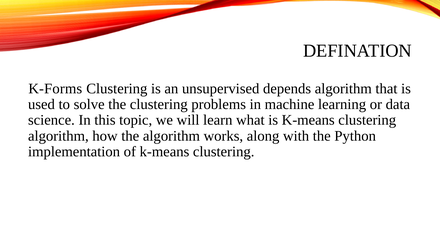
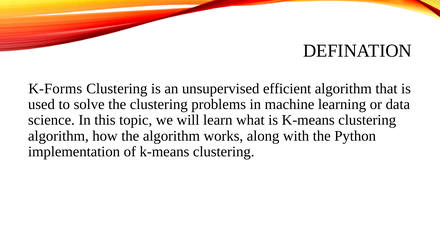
depends: depends -> efficient
